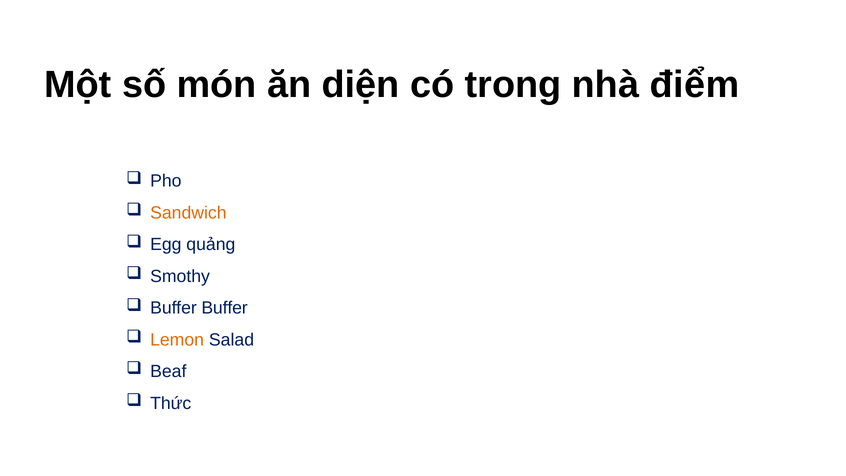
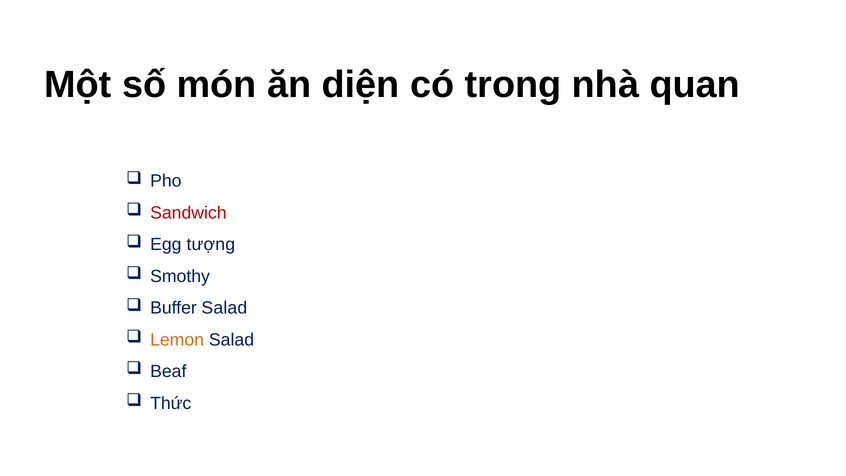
điểm: điểm -> quan
Sandwich colour: orange -> red
quảng: quảng -> tượng
Buffer Buffer: Buffer -> Salad
